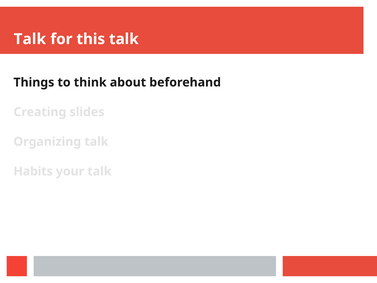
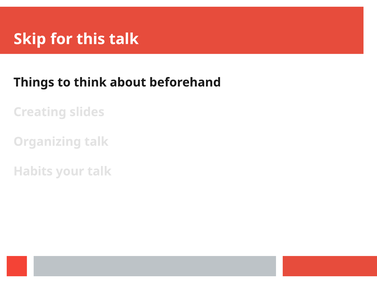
Talk at (30, 39): Talk -> Skip
